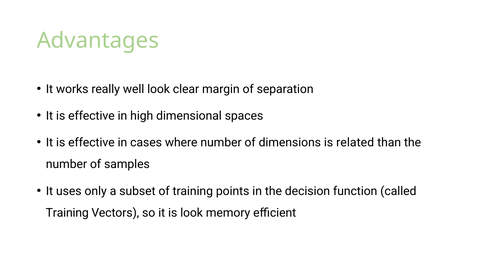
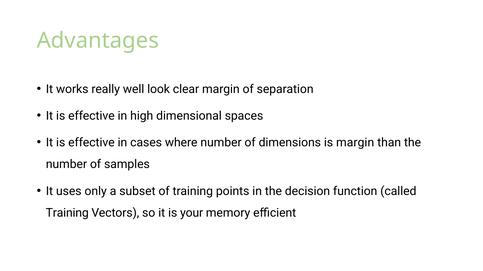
is related: related -> margin
is look: look -> your
